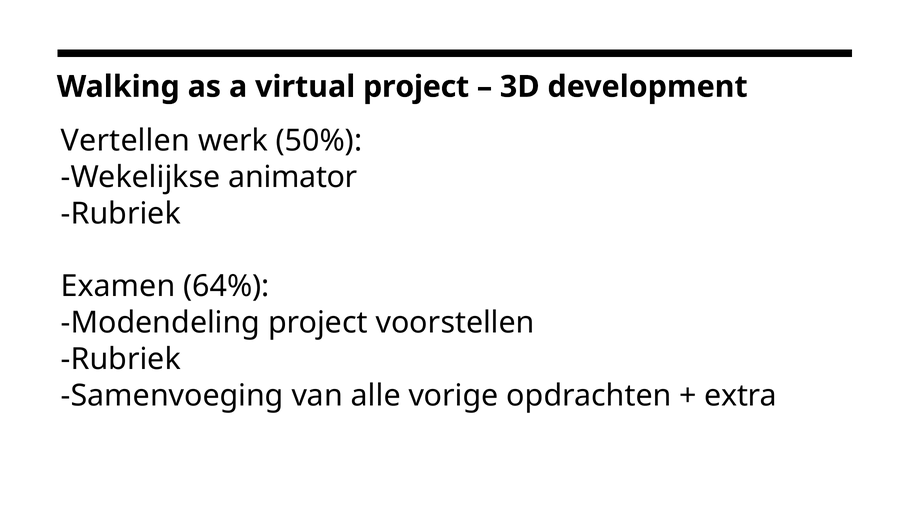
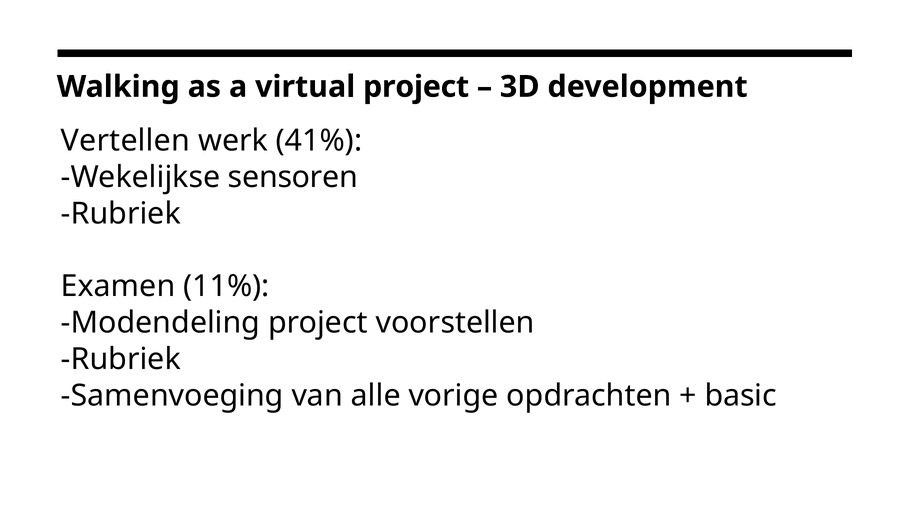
50%: 50% -> 41%
animator: animator -> sensoren
64%: 64% -> 11%
extra: extra -> basic
